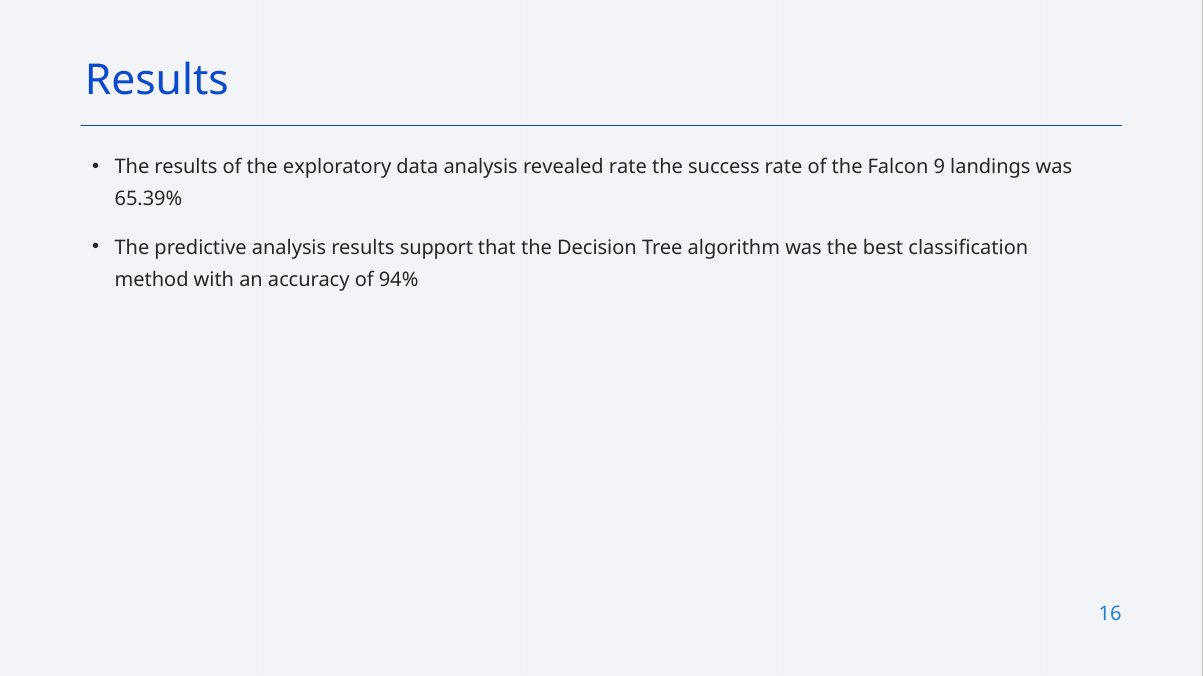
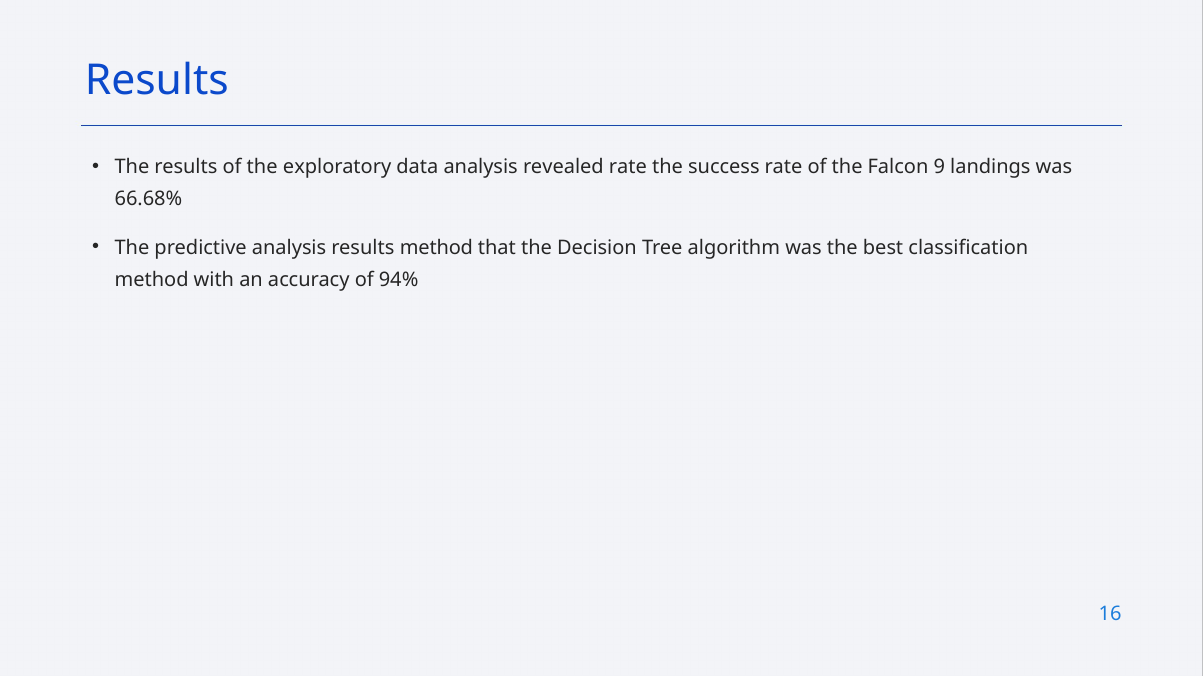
65.39%: 65.39% -> 66.68%
results support: support -> method
